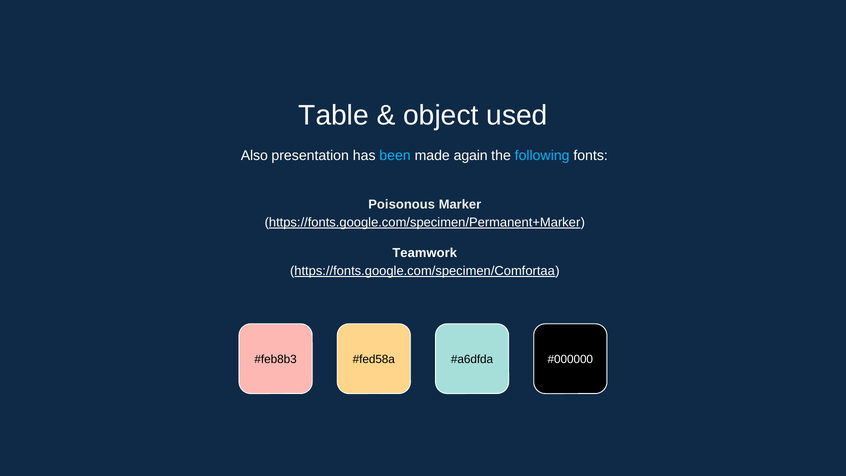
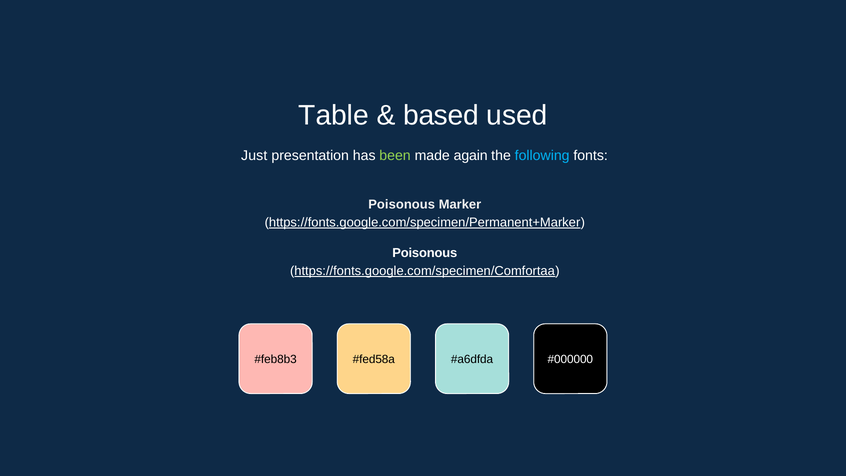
object: object -> based
Also: Also -> Just
been colour: light blue -> light green
Teamwork at (425, 253): Teamwork -> Poisonous
